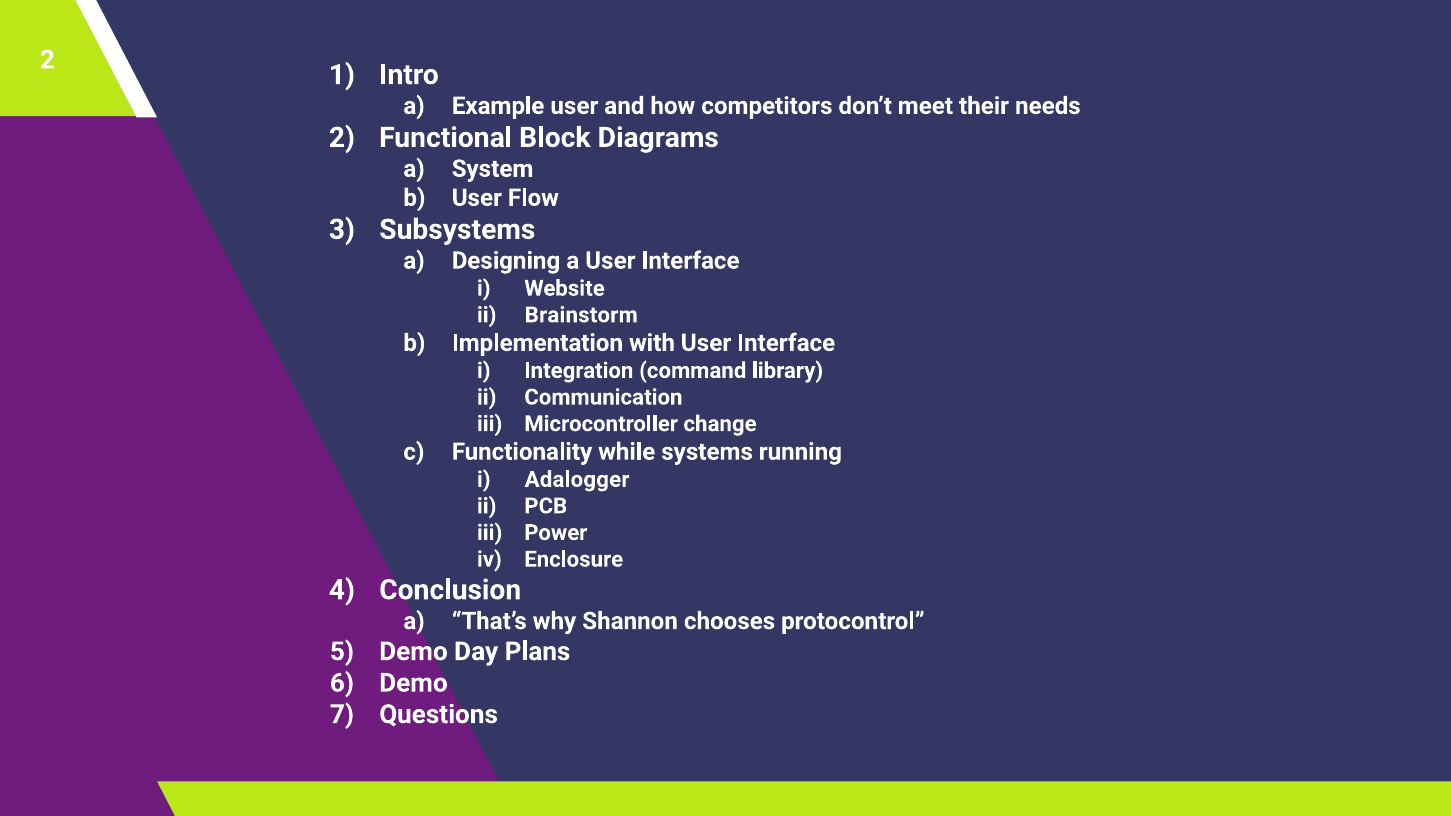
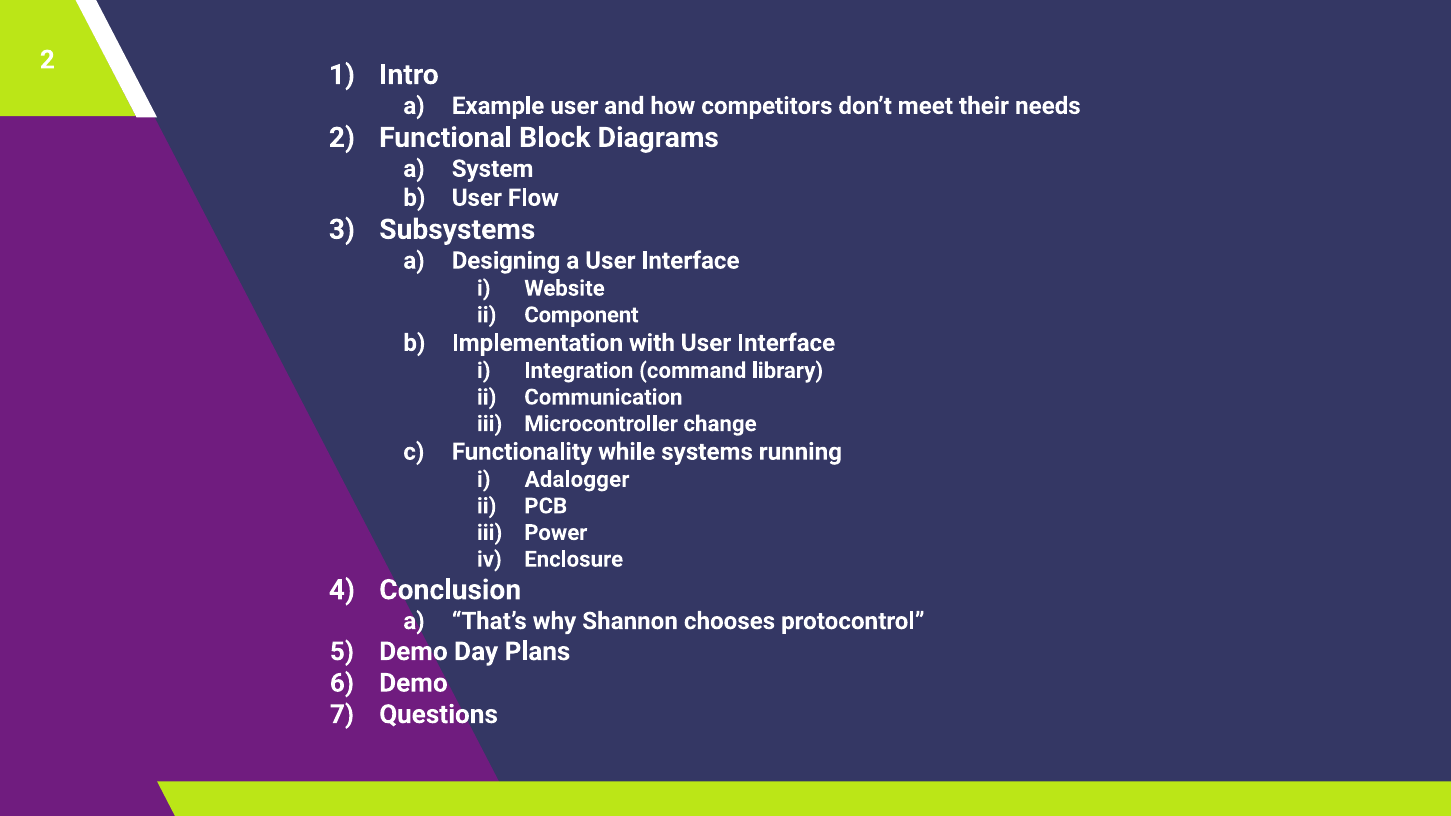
Brainstorm: Brainstorm -> Component
